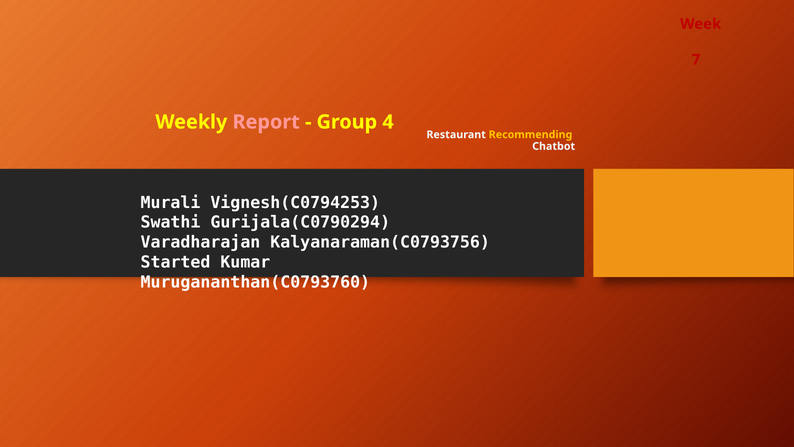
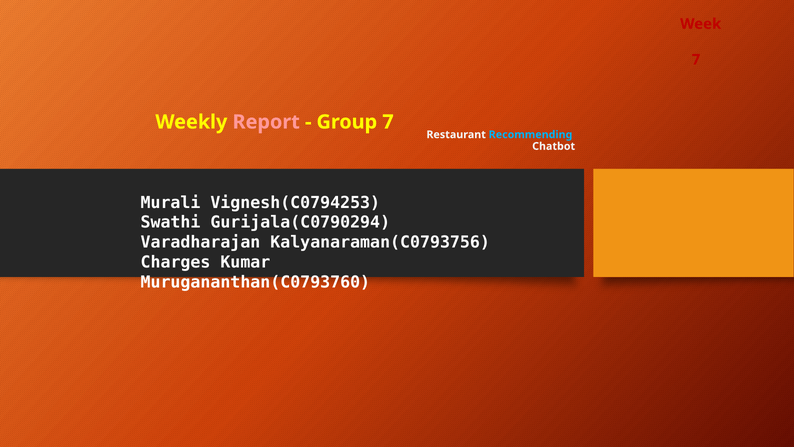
Group 4: 4 -> 7
Recommending colour: yellow -> light blue
Started: Started -> Charges
